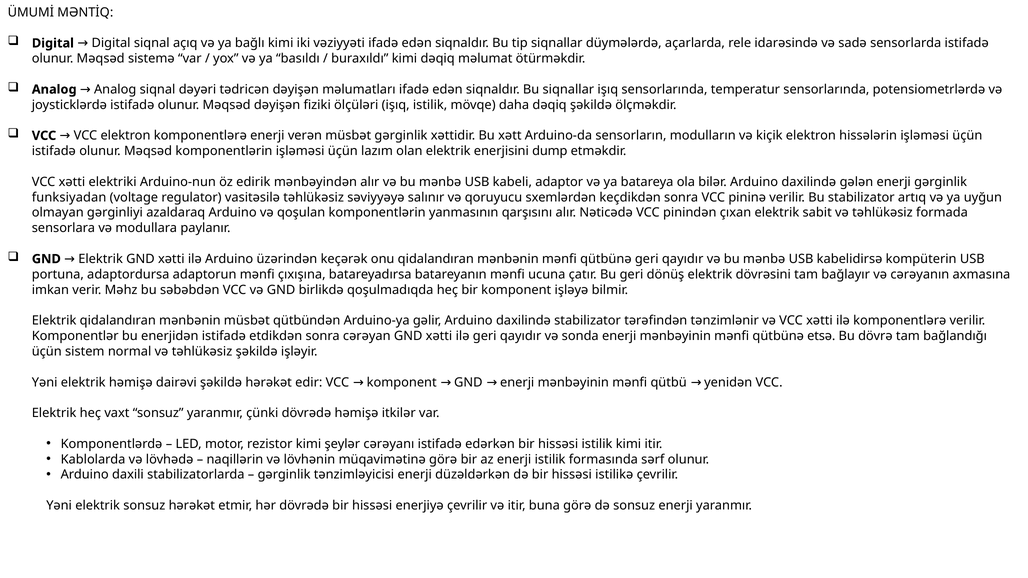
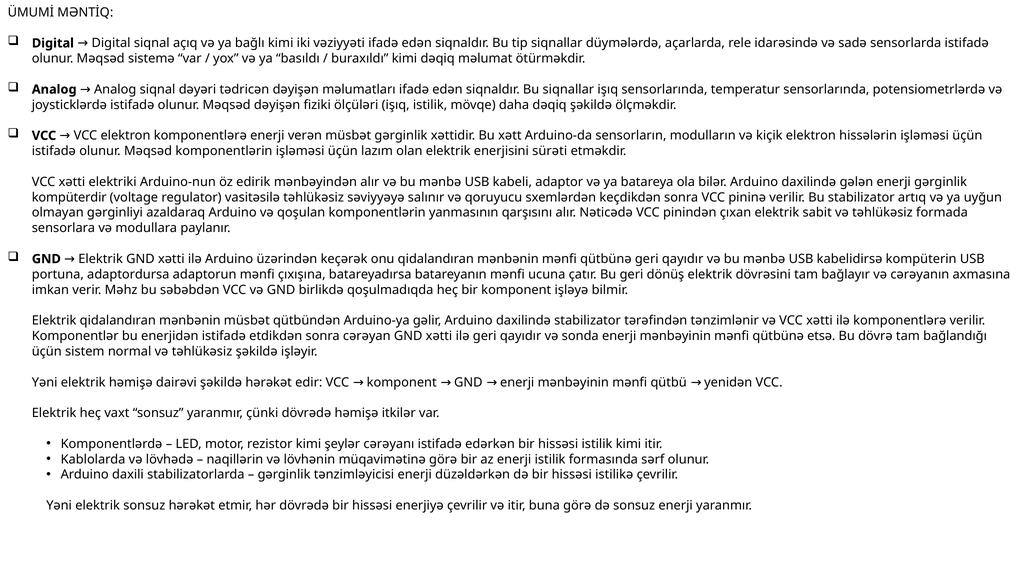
dump: dump -> sürəti
funksiyadan: funksiyadan -> kompüterdir
